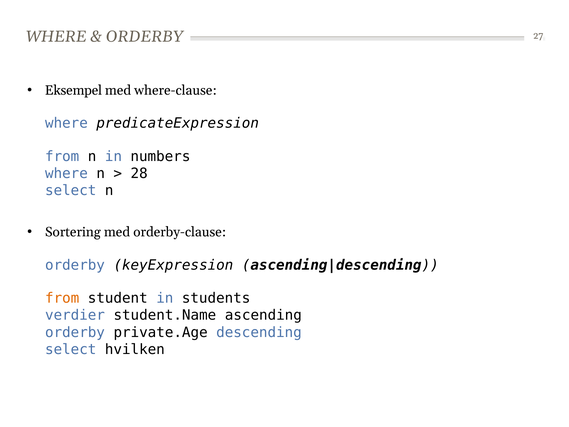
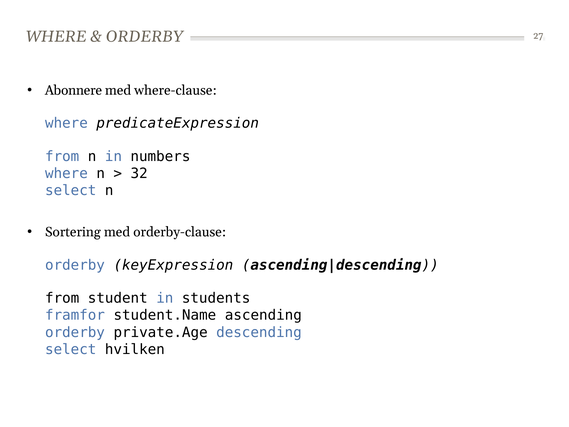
Eksempel: Eksempel -> Abonnere
28: 28 -> 32
from at (62, 298) colour: orange -> black
verdier: verdier -> framfor
